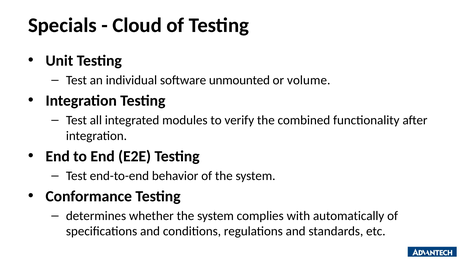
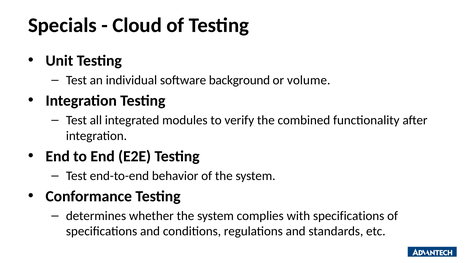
unmounted: unmounted -> background
with automatically: automatically -> specifications
